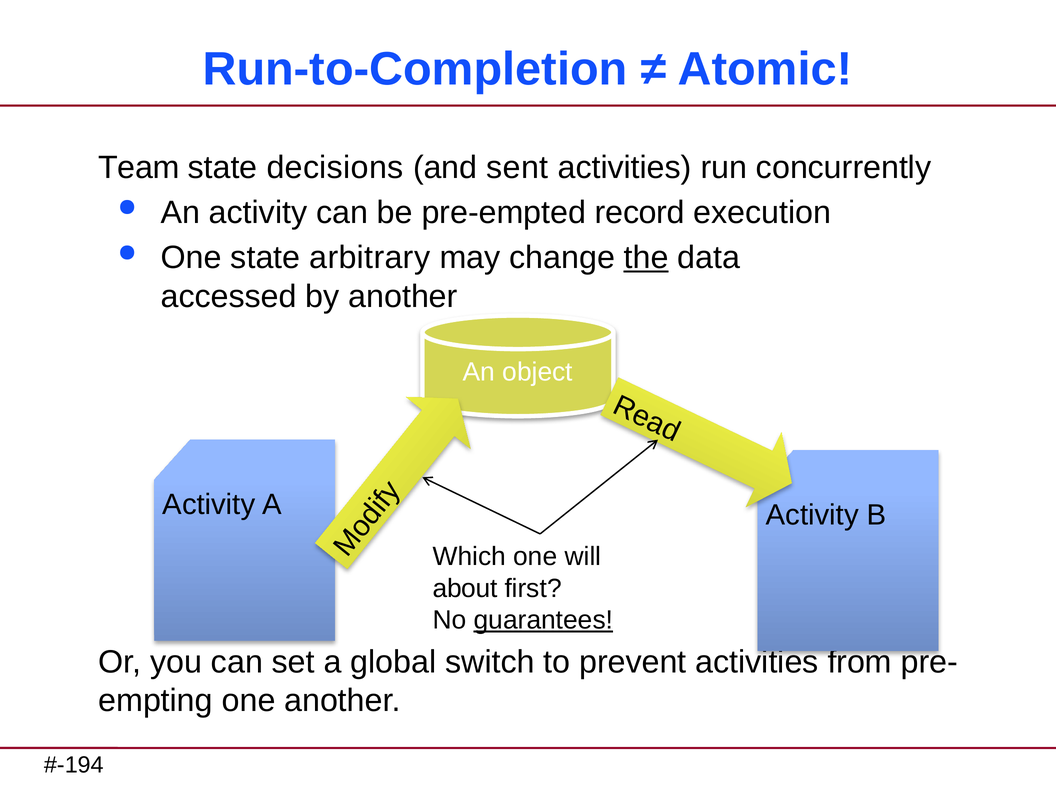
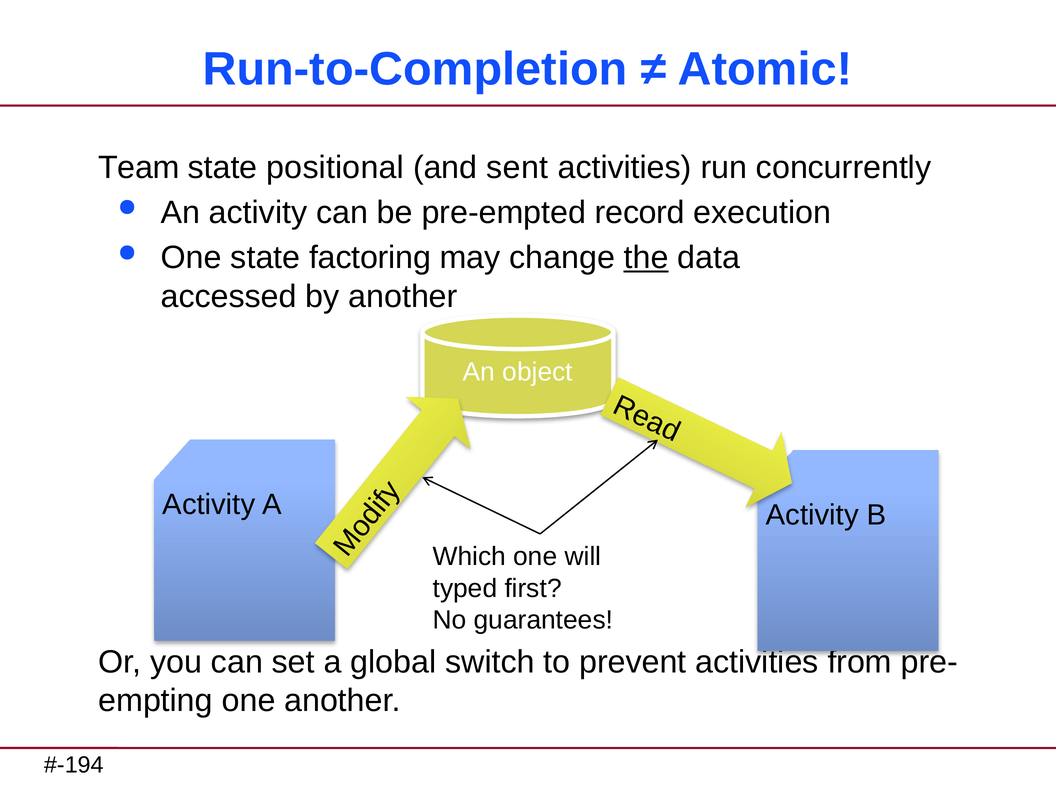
decisions: decisions -> positional
arbitrary: arbitrary -> factoring
about: about -> typed
guarantees underline: present -> none
